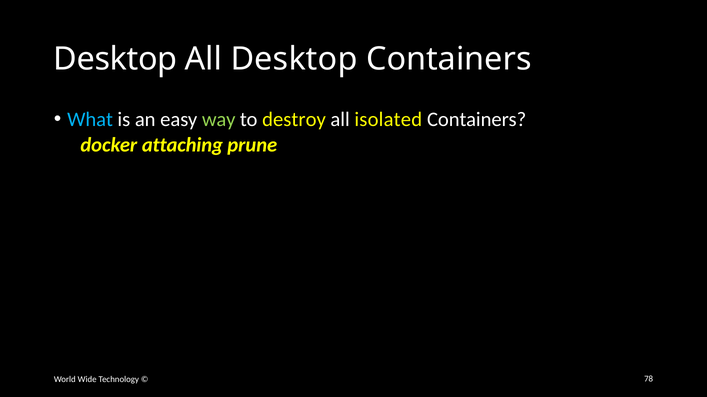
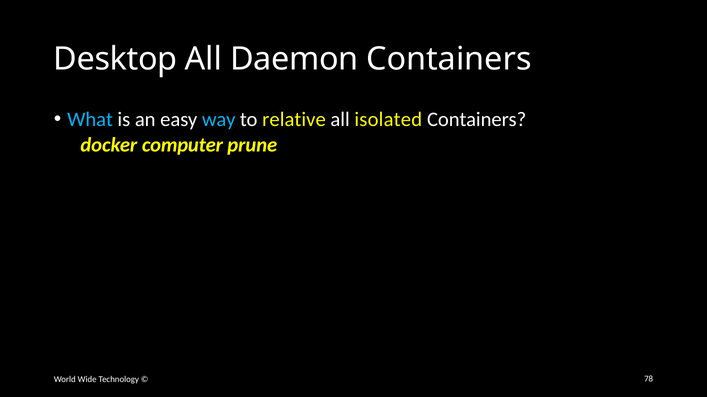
All Desktop: Desktop -> Daemon
way colour: light green -> light blue
destroy: destroy -> relative
attaching: attaching -> computer
